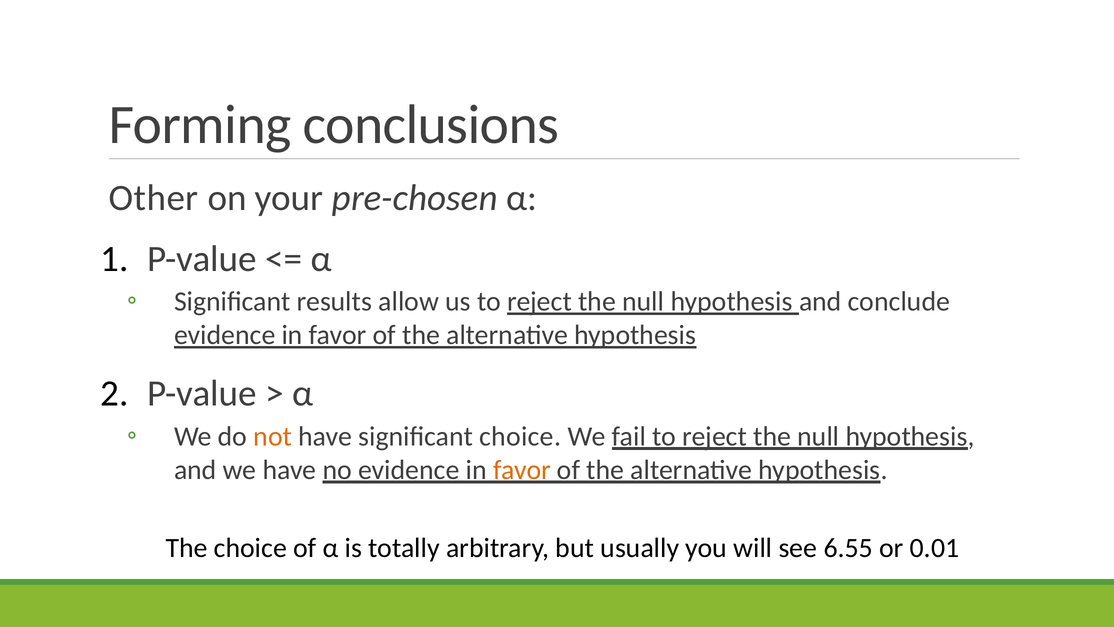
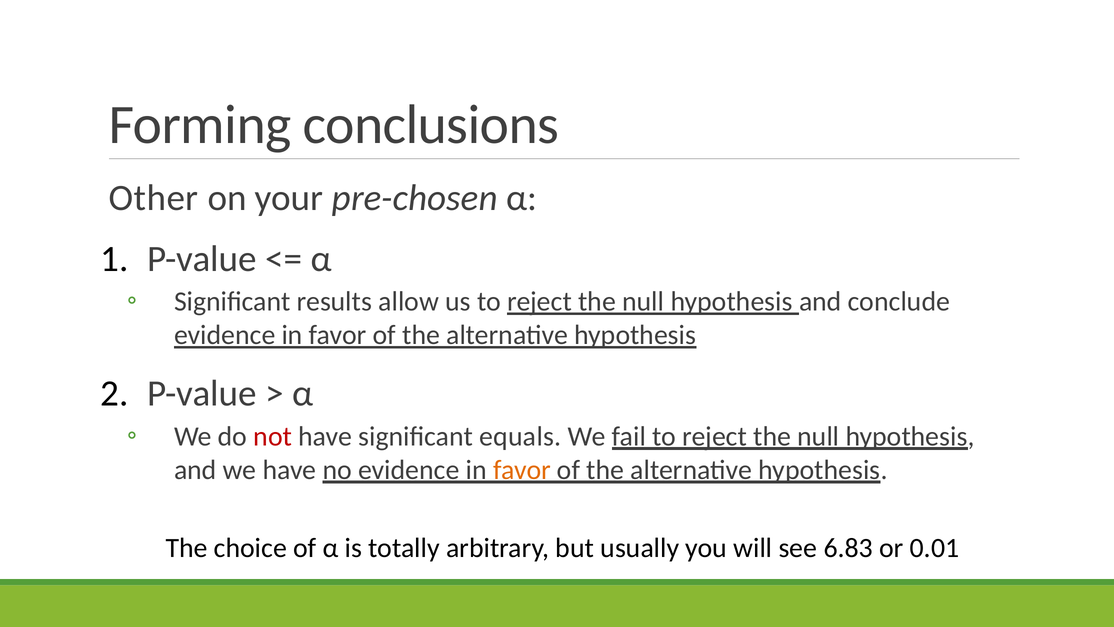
not colour: orange -> red
significant choice: choice -> equals
6.55: 6.55 -> 6.83
